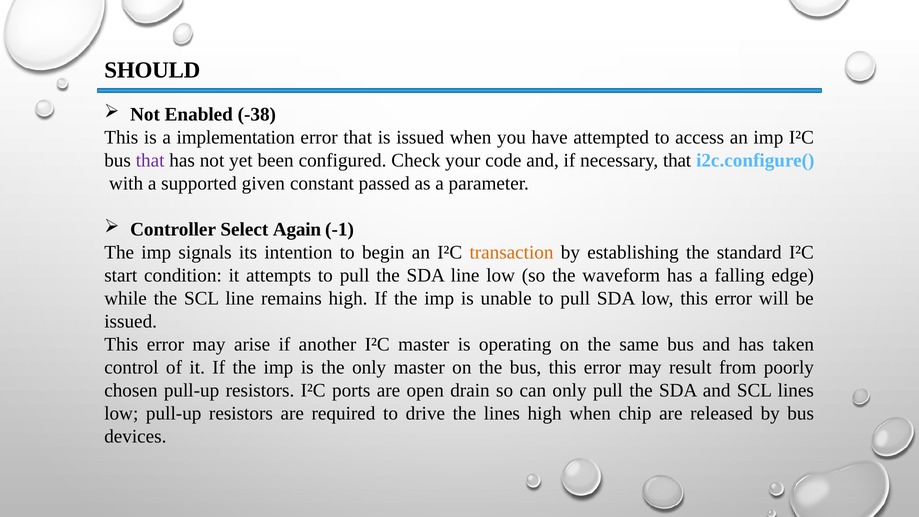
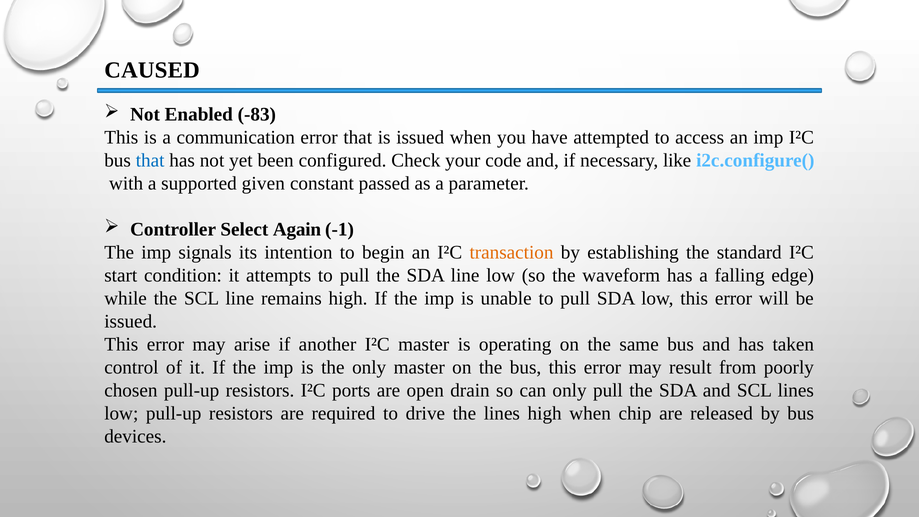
SHOULD: SHOULD -> CAUSED
-38: -38 -> -83
implementation: implementation -> communication
that at (150, 160) colour: purple -> blue
necessary that: that -> like
